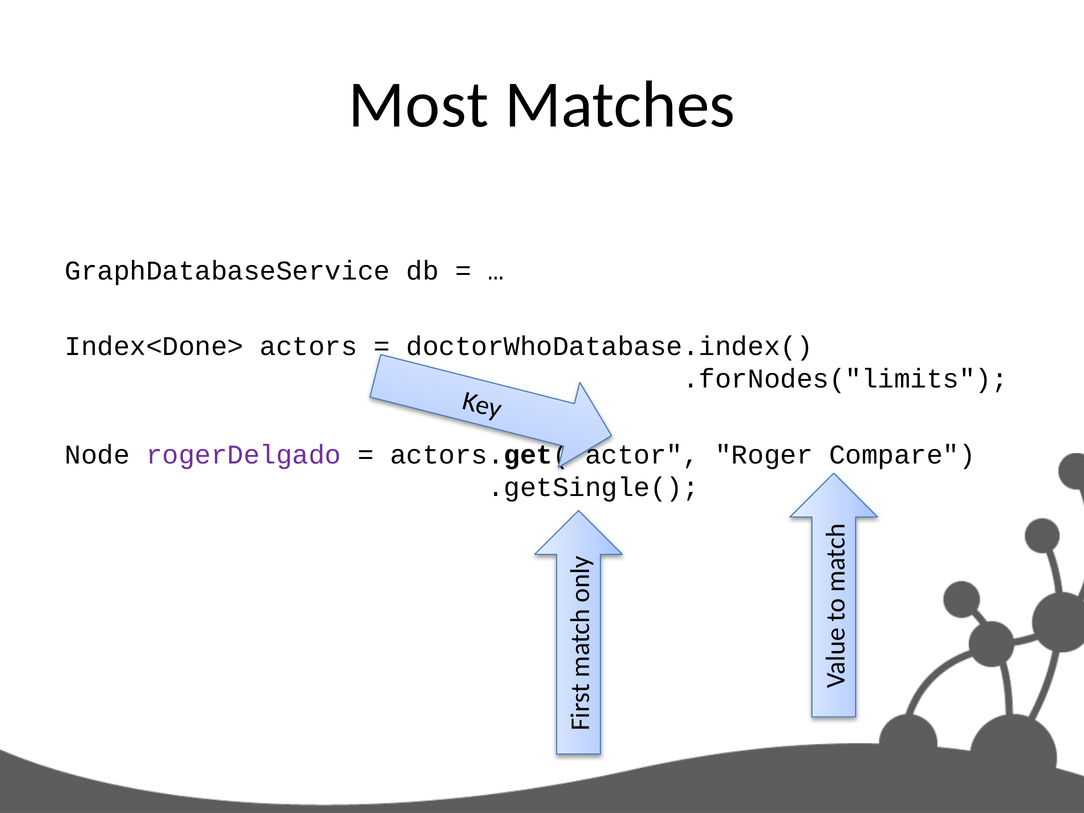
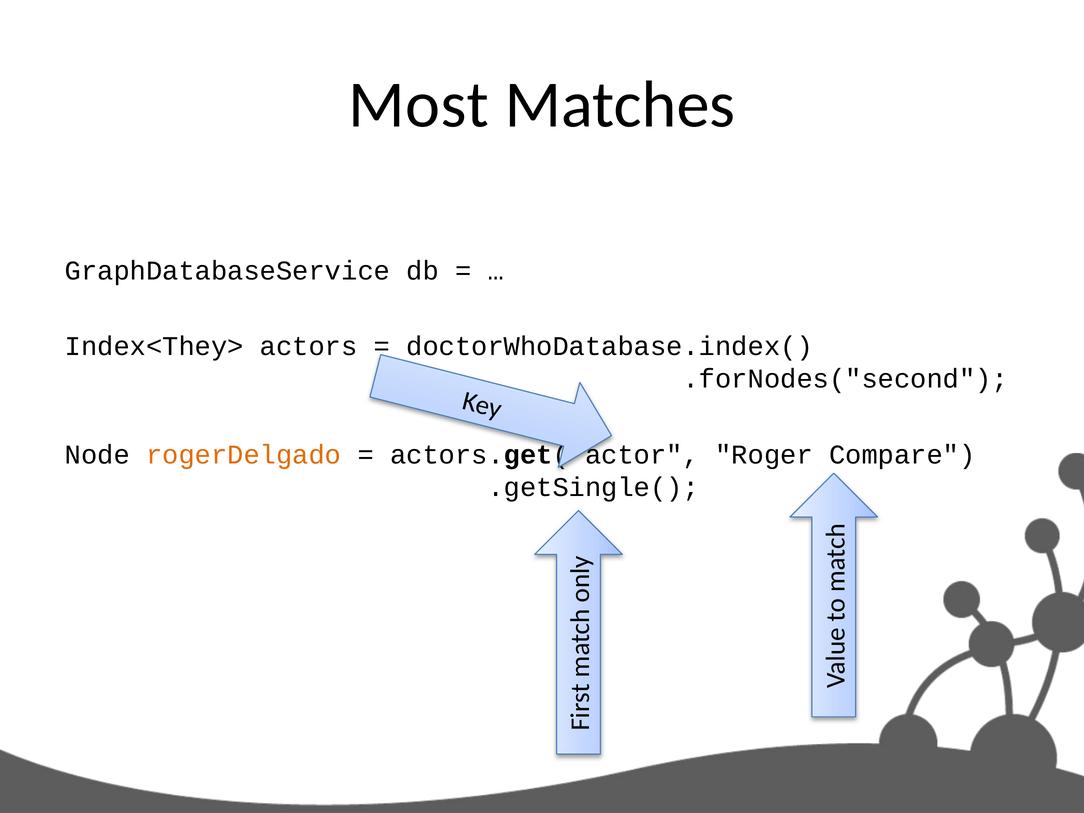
Index<Done>: Index<Done> -> Index<They>
.forNodes("limits: .forNodes("limits -> .forNodes("second
rogerDelgado colour: purple -> orange
